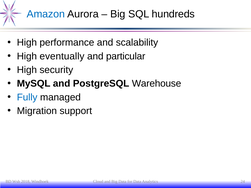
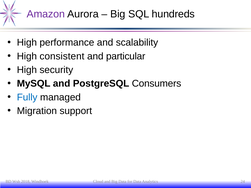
Amazon colour: blue -> purple
eventually: eventually -> consistent
Warehouse: Warehouse -> Consumers
